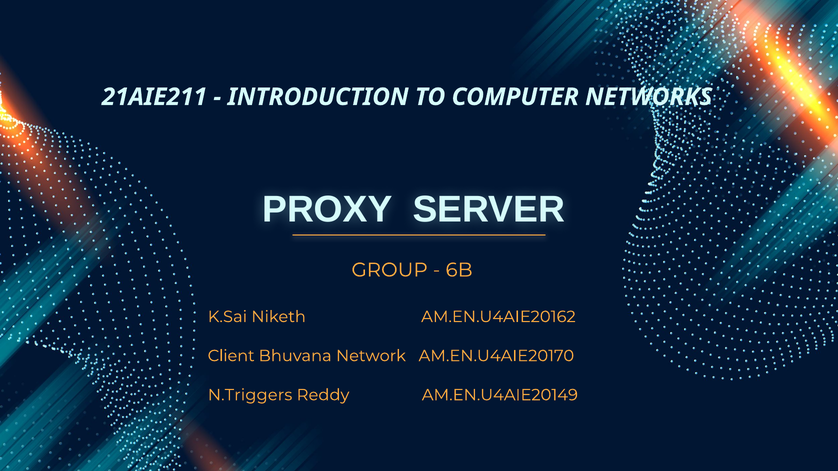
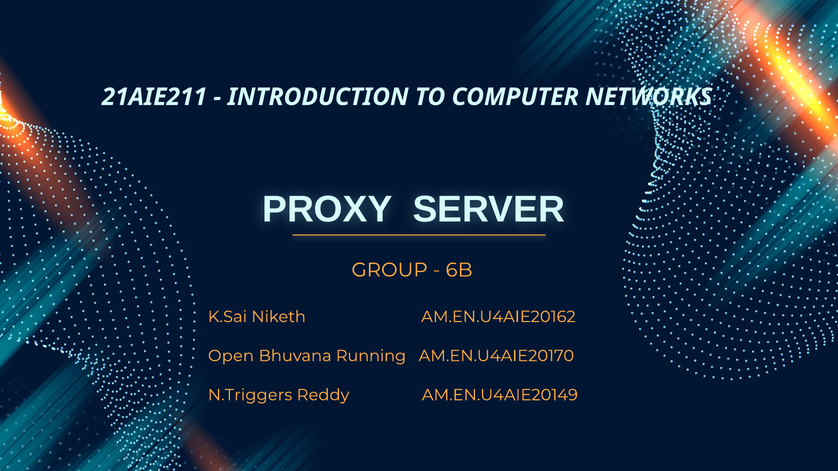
Client: Client -> Open
Network: Network -> Running
